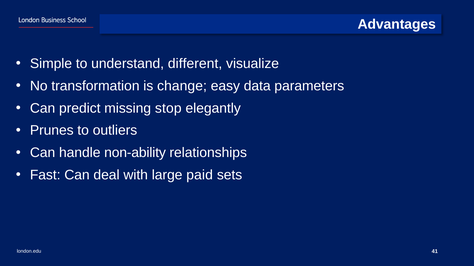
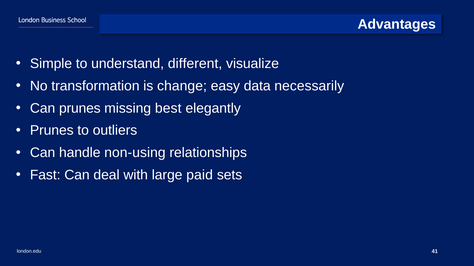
parameters: parameters -> necessarily
Can predict: predict -> prunes
stop: stop -> best
non-ability: non-ability -> non-using
